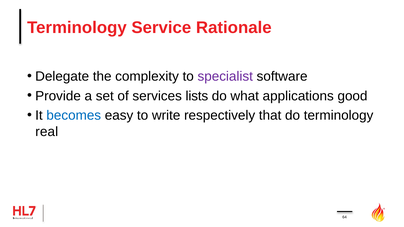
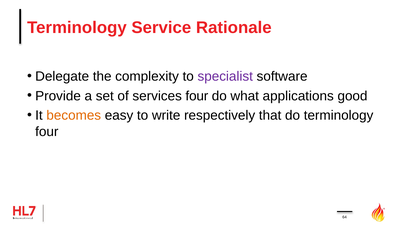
services lists: lists -> four
becomes colour: blue -> orange
real at (47, 132): real -> four
